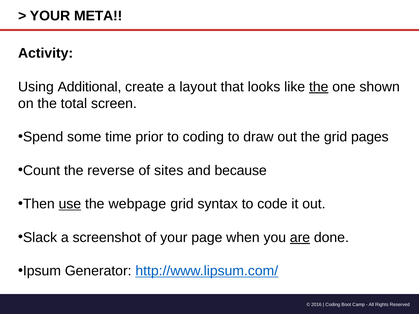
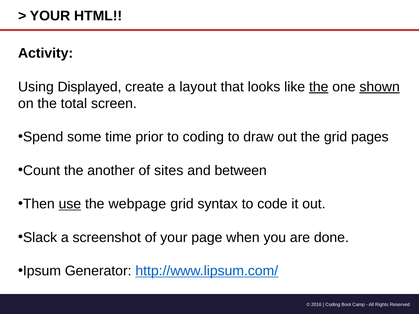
META: META -> HTML
Additional: Additional -> Displayed
shown underline: none -> present
reverse: reverse -> another
because: because -> between
are underline: present -> none
